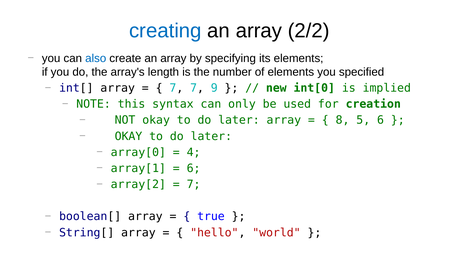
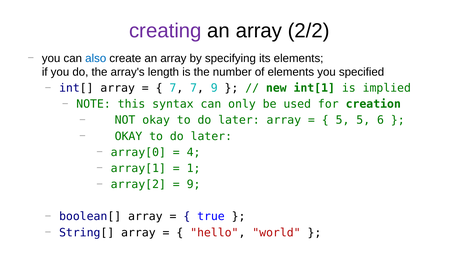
creating colour: blue -> purple
int[0: int[0 -> int[1
8 at (343, 120): 8 -> 5
6 at (194, 169): 6 -> 1
7 at (194, 185): 7 -> 9
